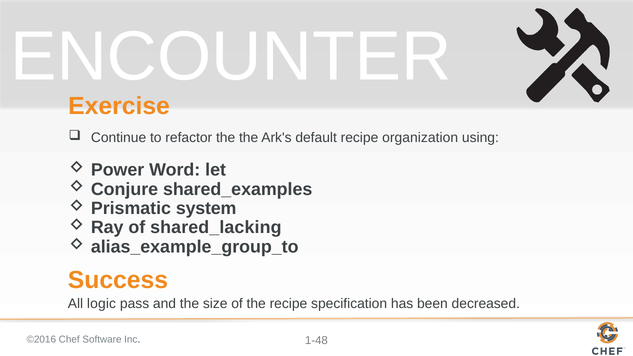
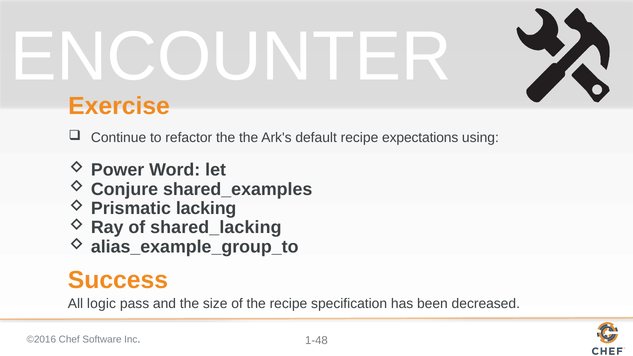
organization: organization -> expectations
system: system -> lacking
